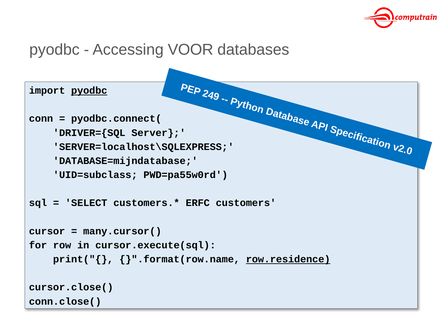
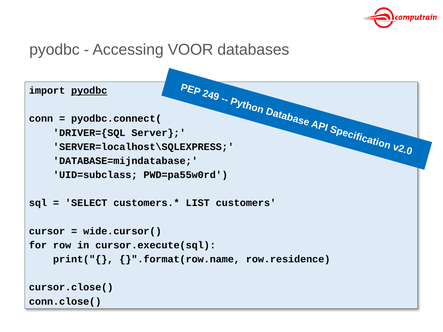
ERFC: ERFC -> LIST
many.cursor(: many.cursor( -> wide.cursor(
row.residence underline: present -> none
